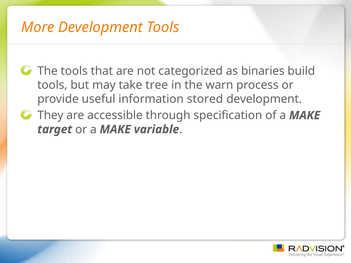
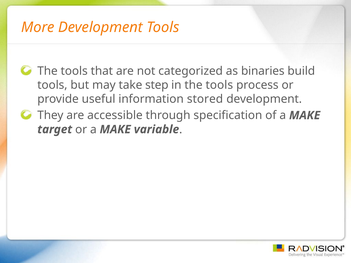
tree: tree -> step
in the warn: warn -> tools
